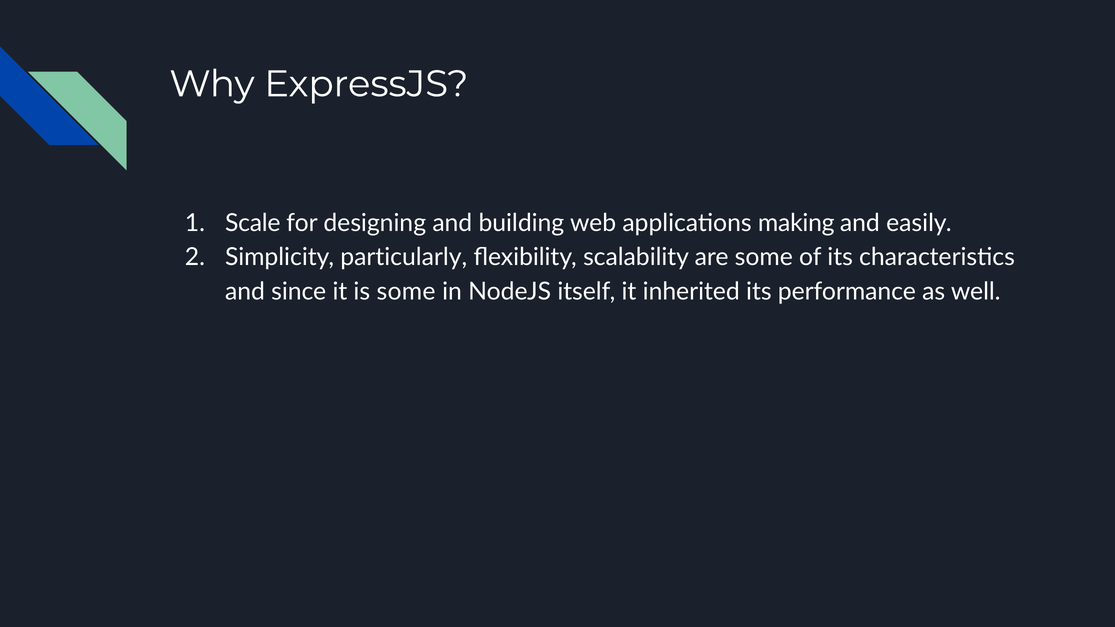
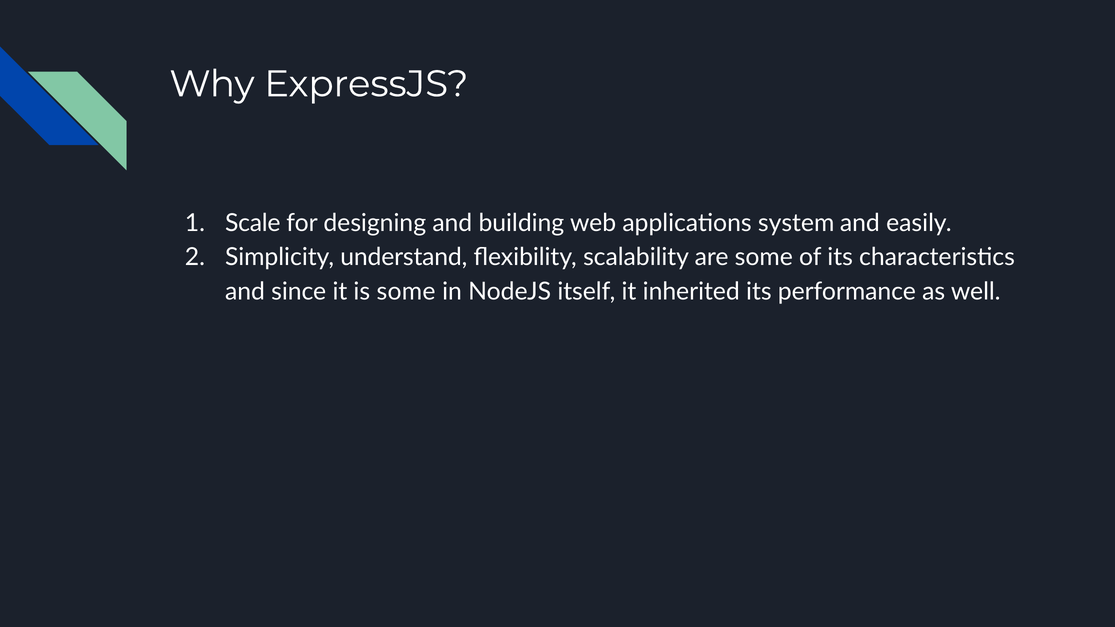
making: making -> system
particularly: particularly -> understand
